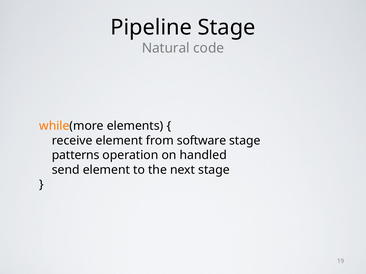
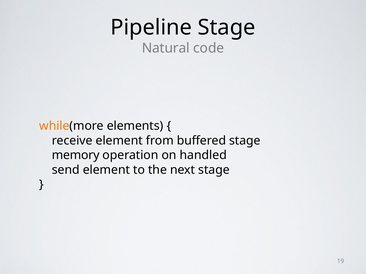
software: software -> buffered
patterns: patterns -> memory
